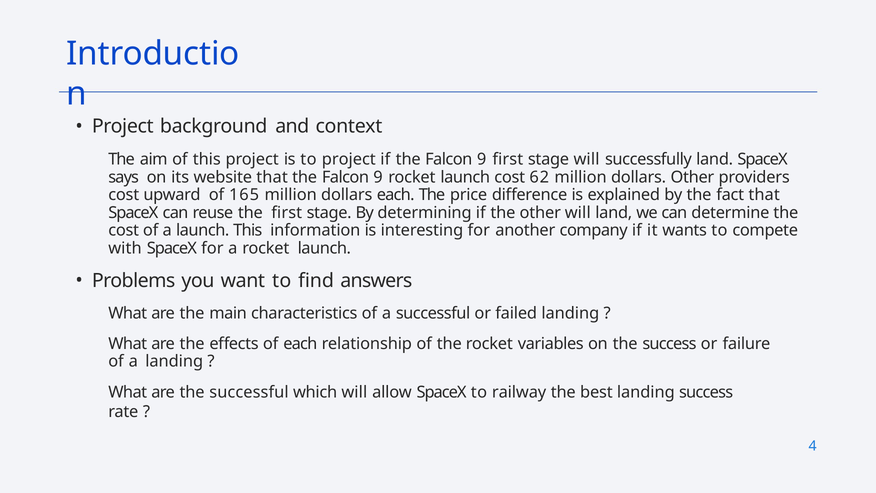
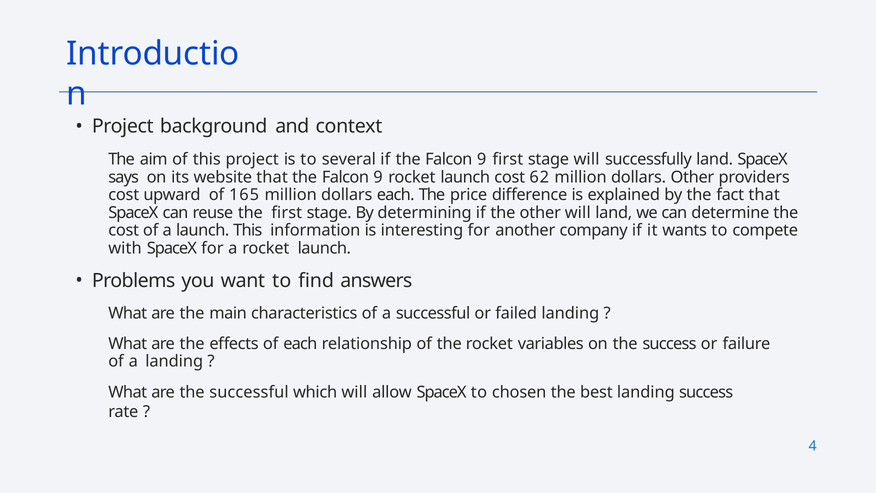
to project: project -> several
railway: railway -> chosen
